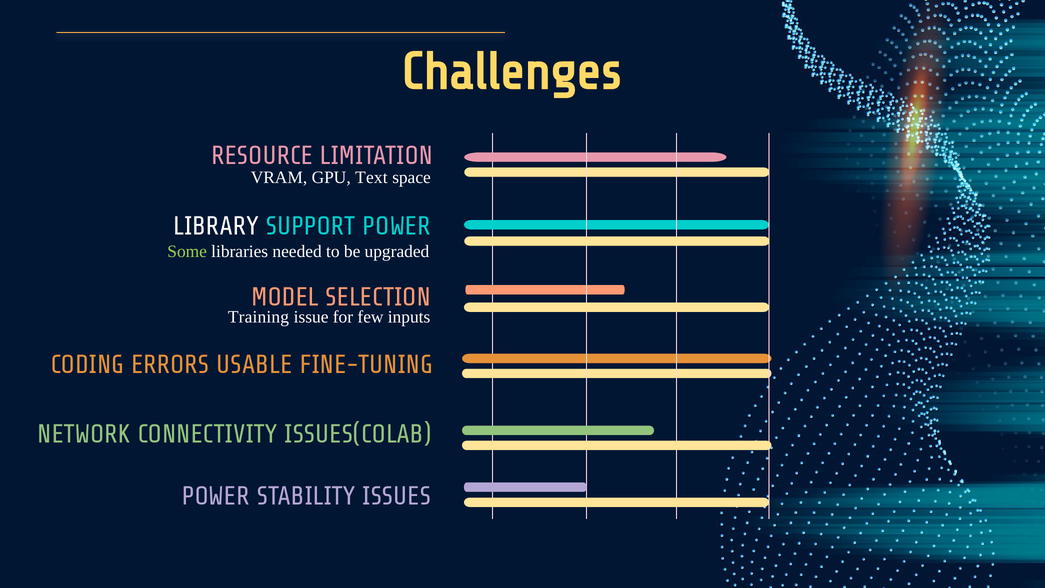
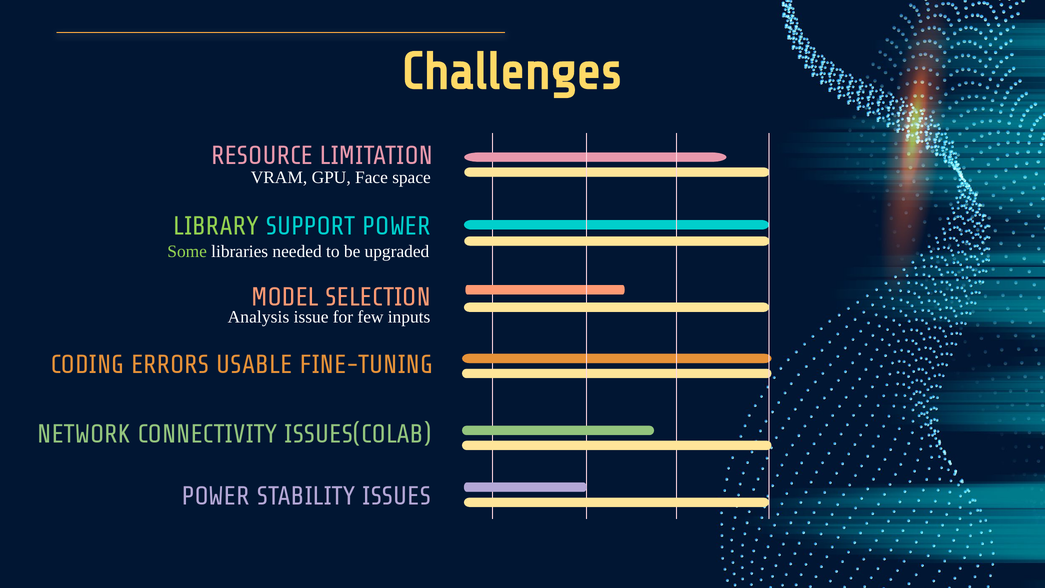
Text: Text -> Face
LIBRARY colour: white -> light green
Training: Training -> Analysis
